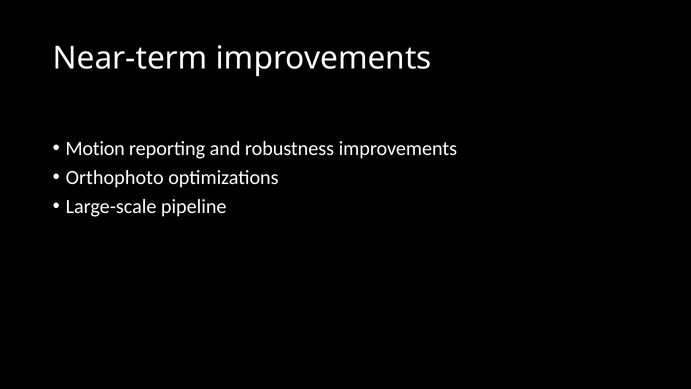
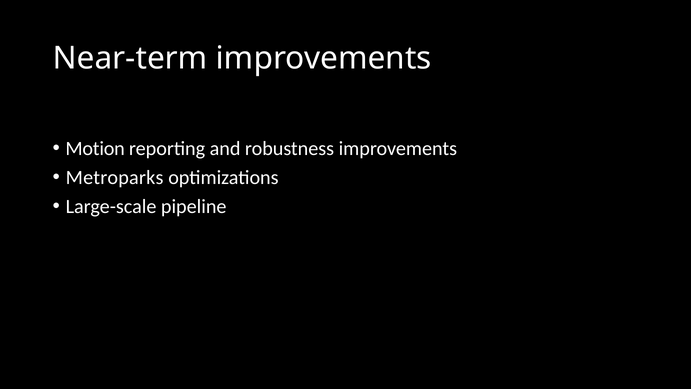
Orthophoto: Orthophoto -> Metroparks
